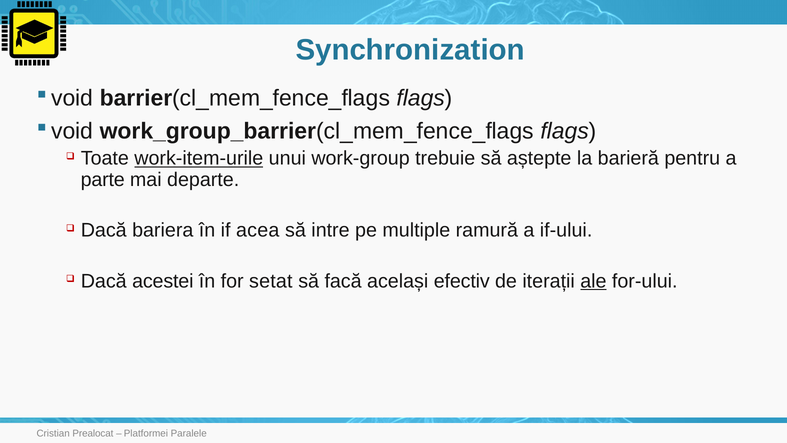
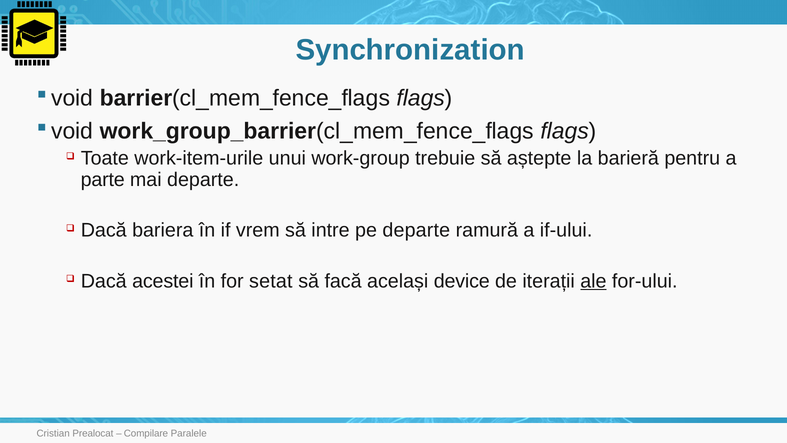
work-item-urile underline: present -> none
acea: acea -> vrem
pe multiple: multiple -> departe
efectiv: efectiv -> device
Platformei: Platformei -> Compilare
